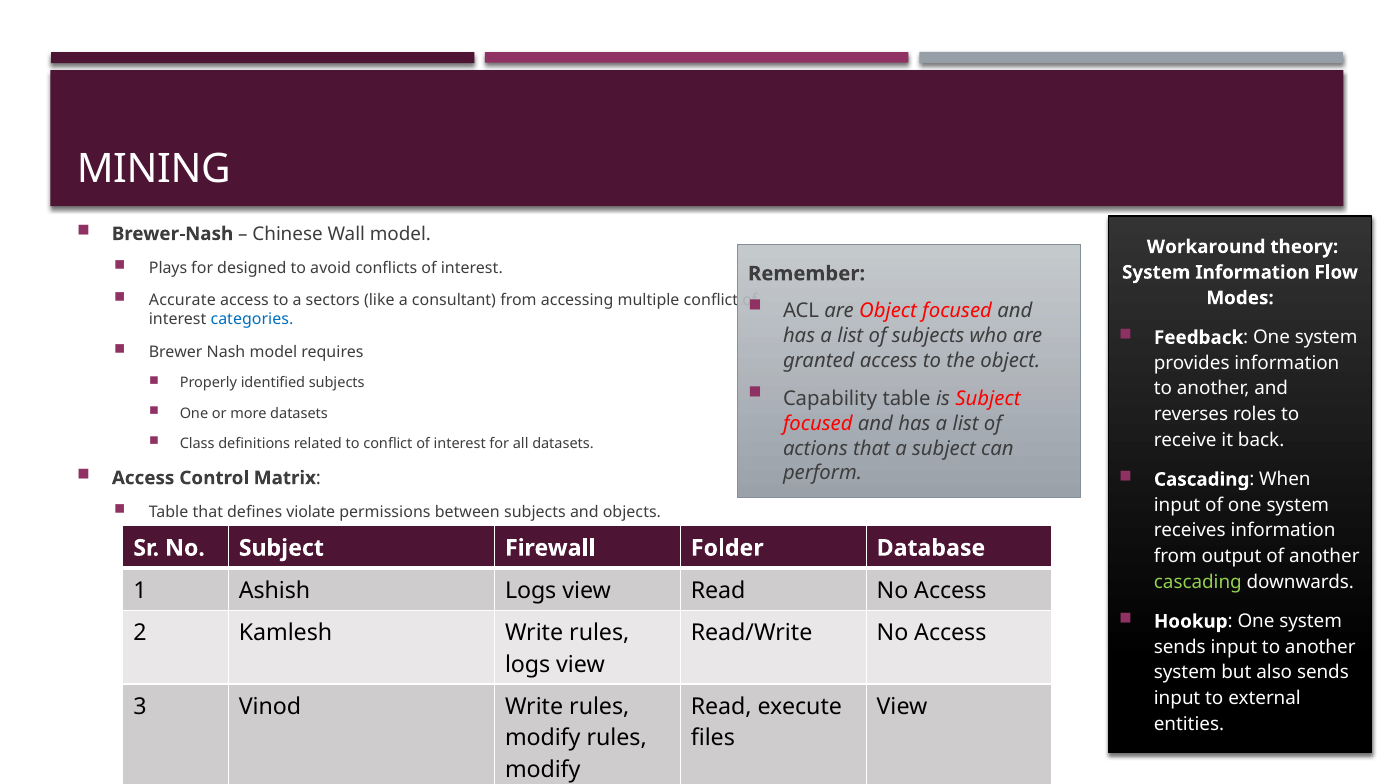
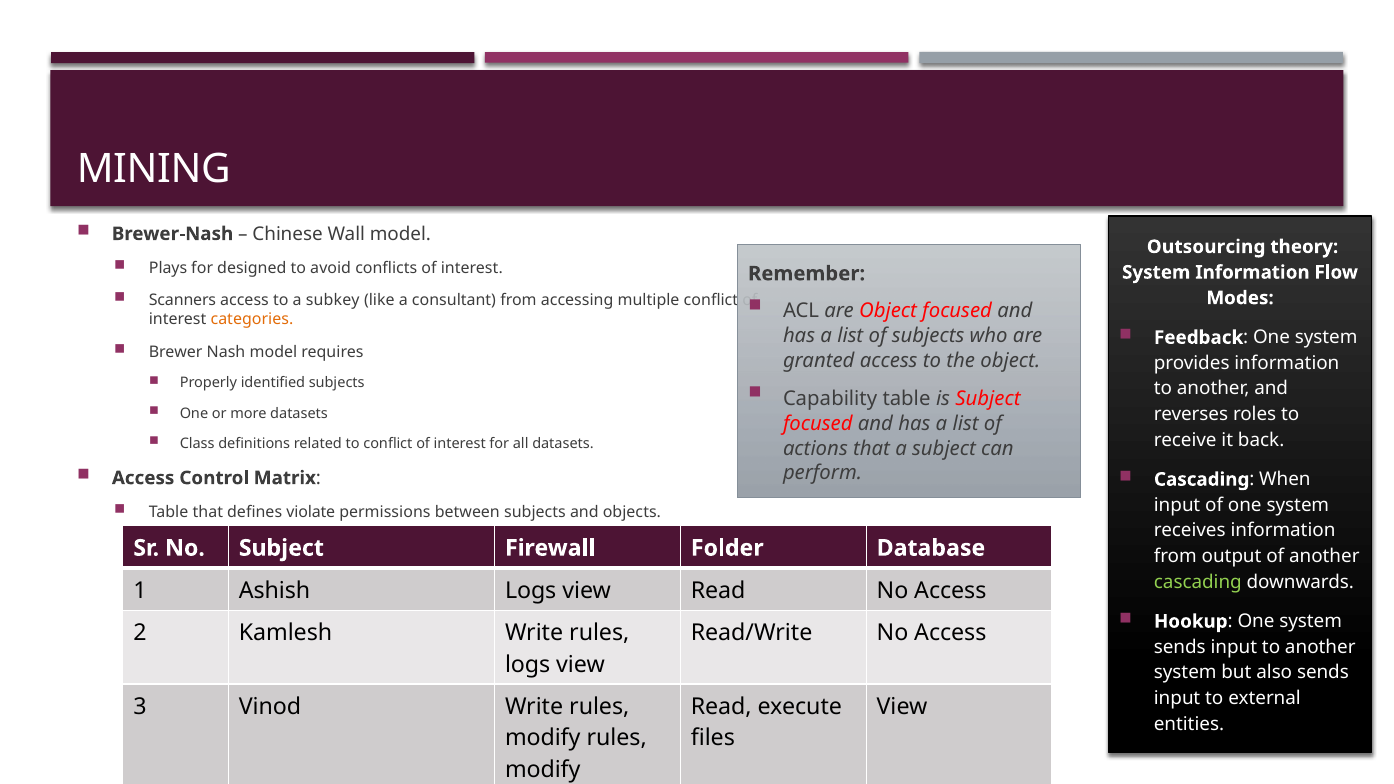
Workaround: Workaround -> Outsourcing
Accurate: Accurate -> Scanners
sectors: sectors -> subkey
categories colour: blue -> orange
